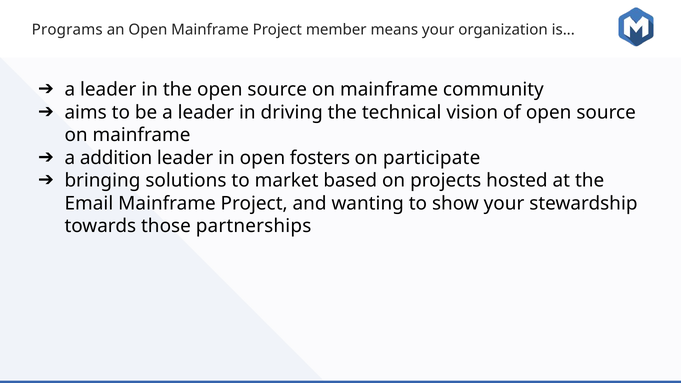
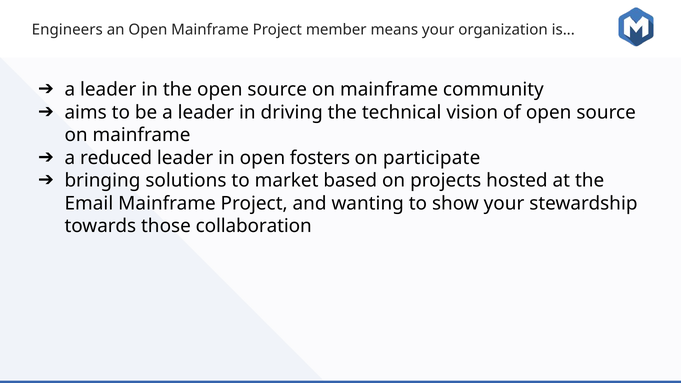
Programs: Programs -> Engineers
addition: addition -> reduced
partnerships: partnerships -> collaboration
